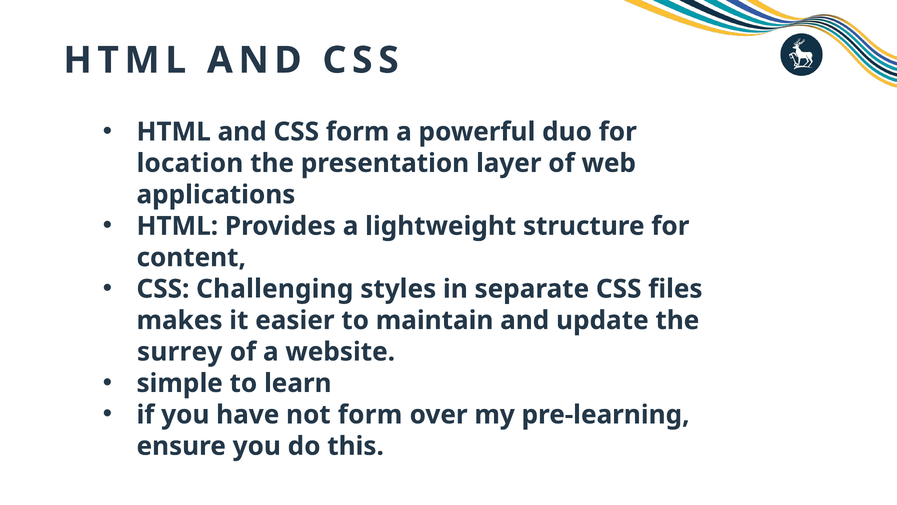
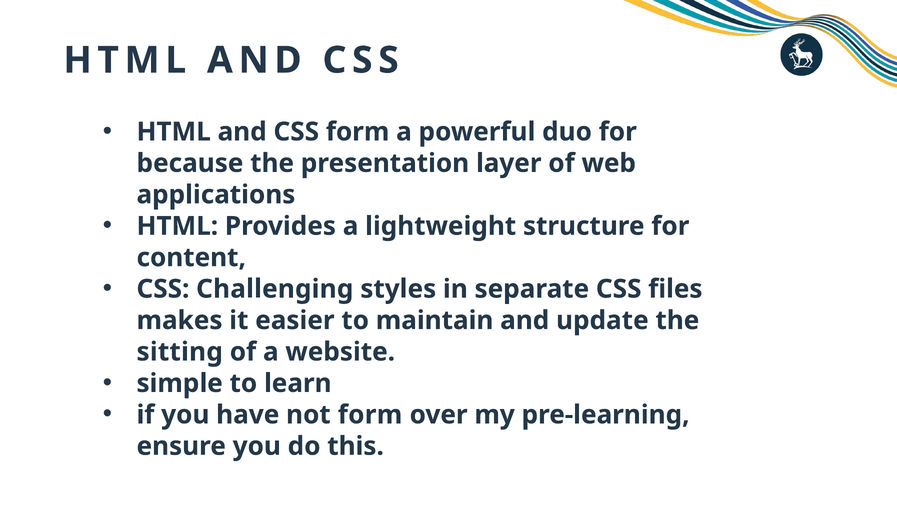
location: location -> because
surrey: surrey -> sitting
